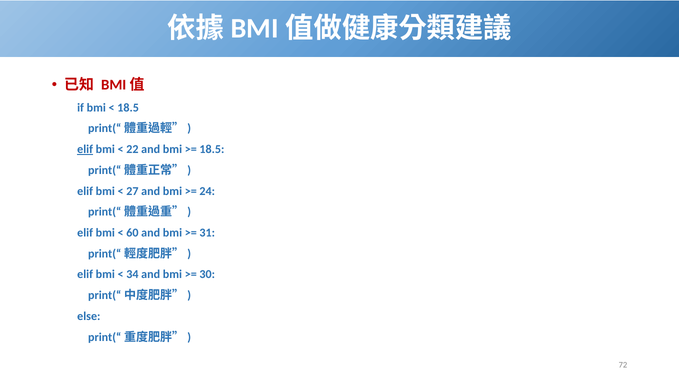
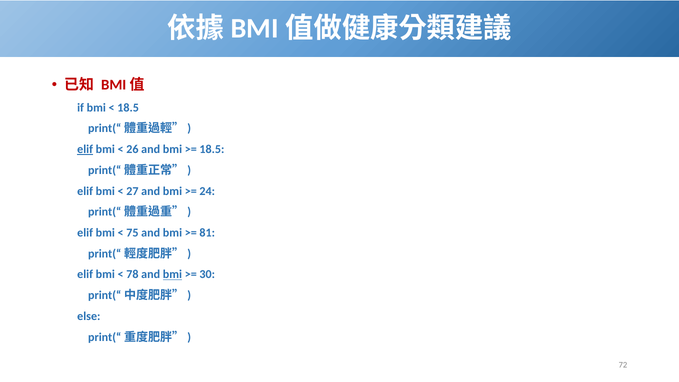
22: 22 -> 26
60: 60 -> 75
31: 31 -> 81
34: 34 -> 78
bmi at (172, 274) underline: none -> present
